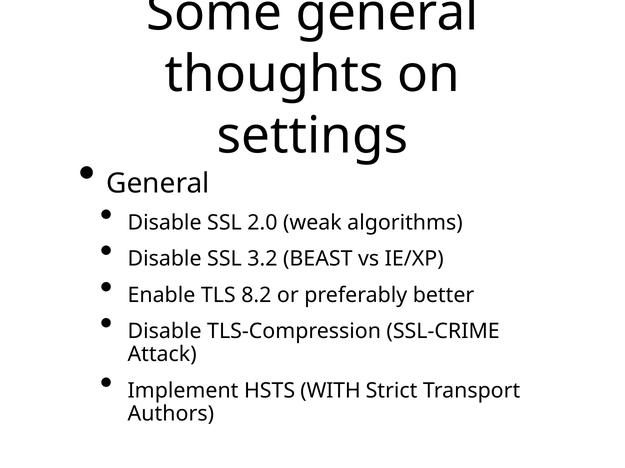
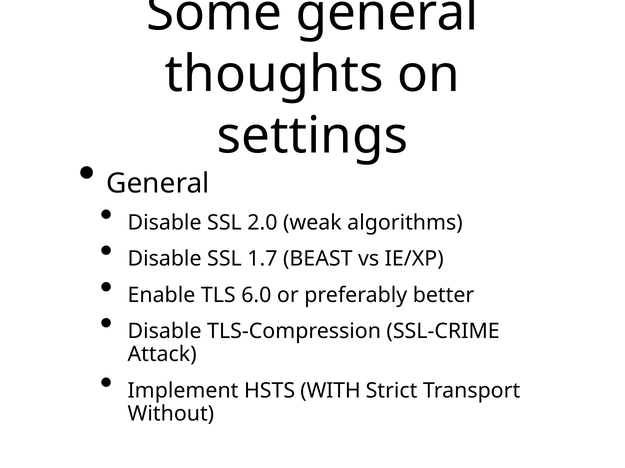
3.2: 3.2 -> 1.7
8.2: 8.2 -> 6.0
Authors: Authors -> Without
